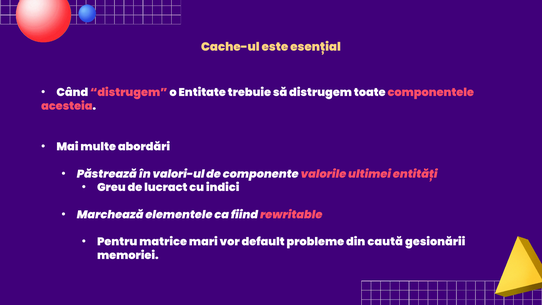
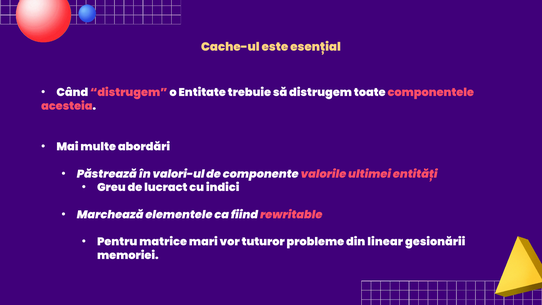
default: default -> tuturor
caută: caută -> linear
